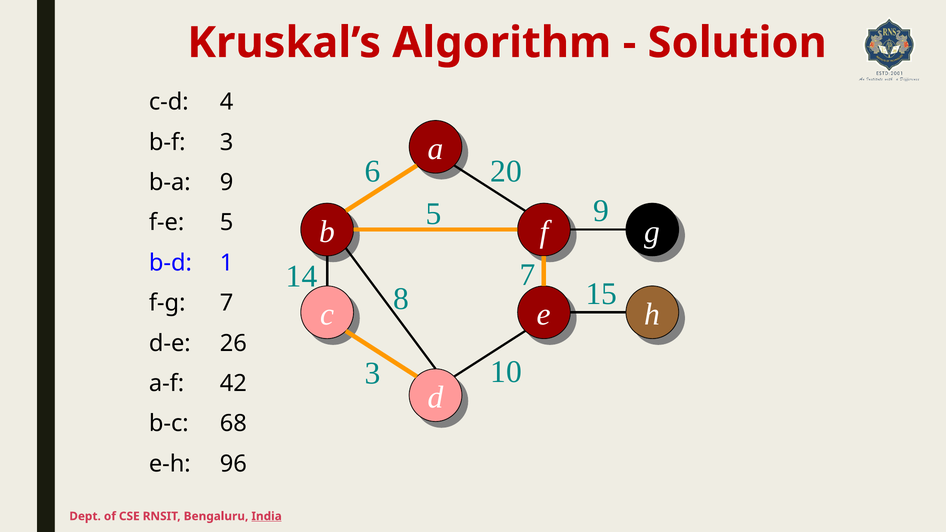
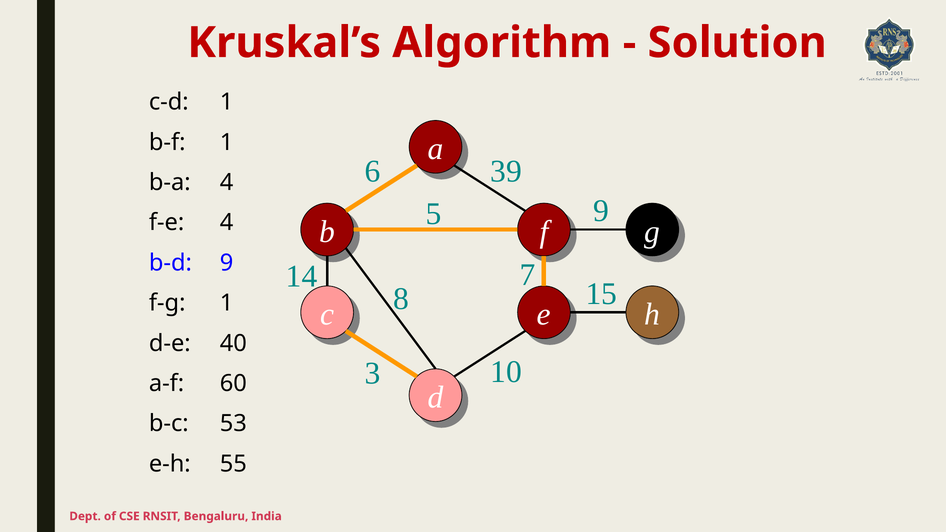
c-d 4: 4 -> 1
b-f 3: 3 -> 1
20: 20 -> 39
b-a 9: 9 -> 4
f-e 5: 5 -> 4
b-d 1: 1 -> 9
f-g 7: 7 -> 1
26: 26 -> 40
42: 42 -> 60
68: 68 -> 53
96: 96 -> 55
India underline: present -> none
